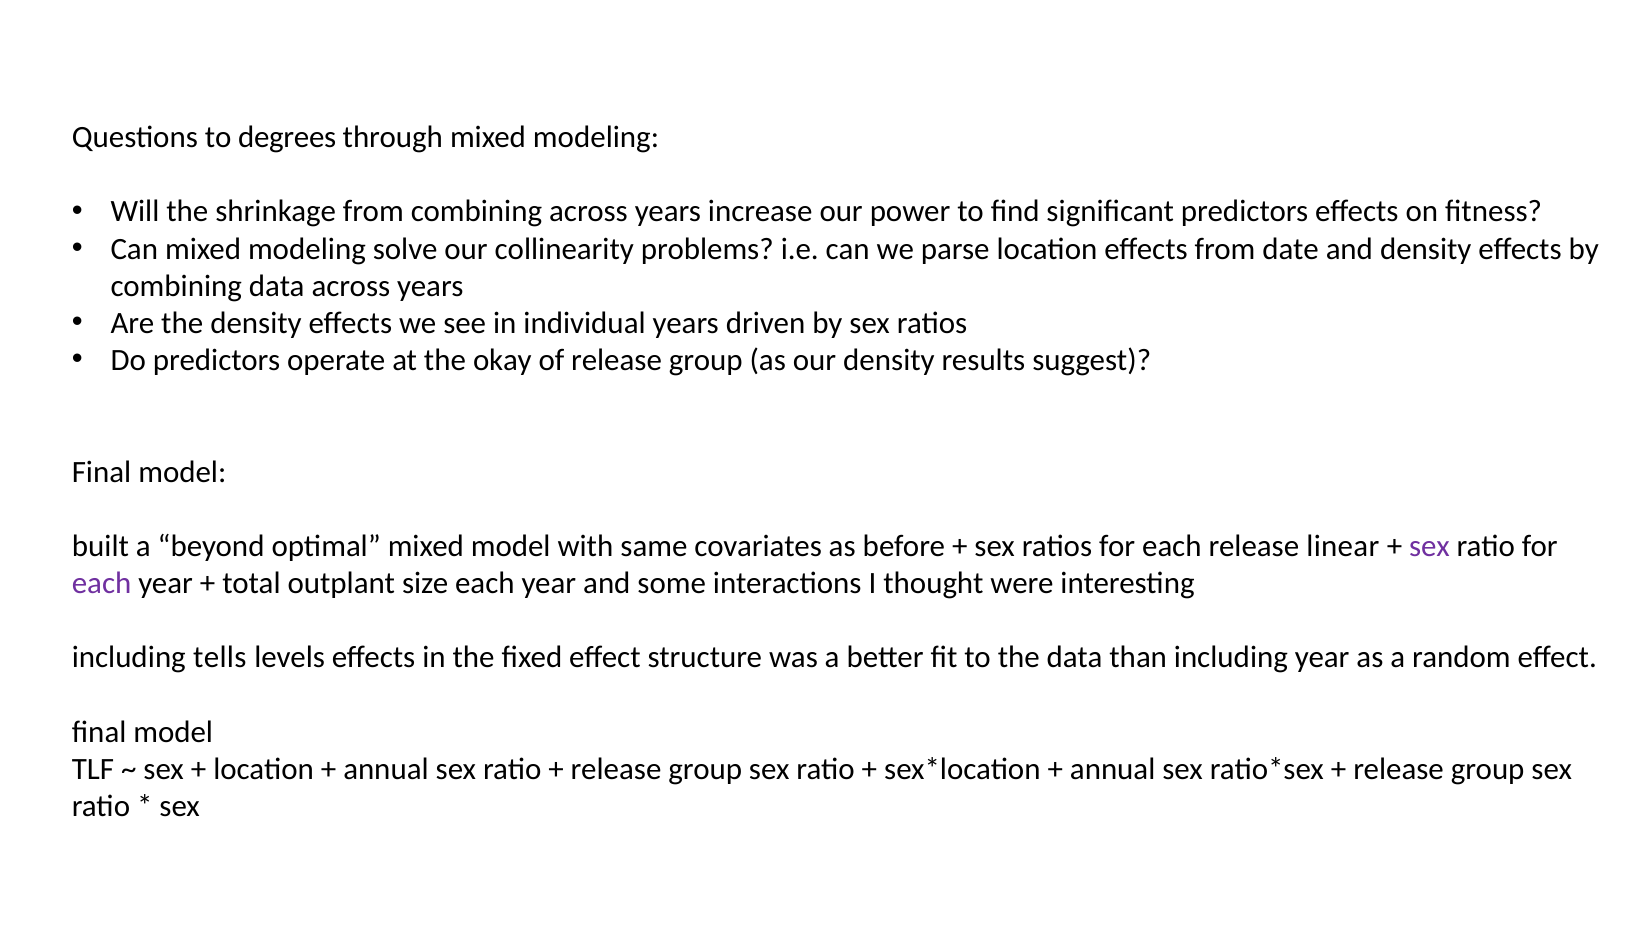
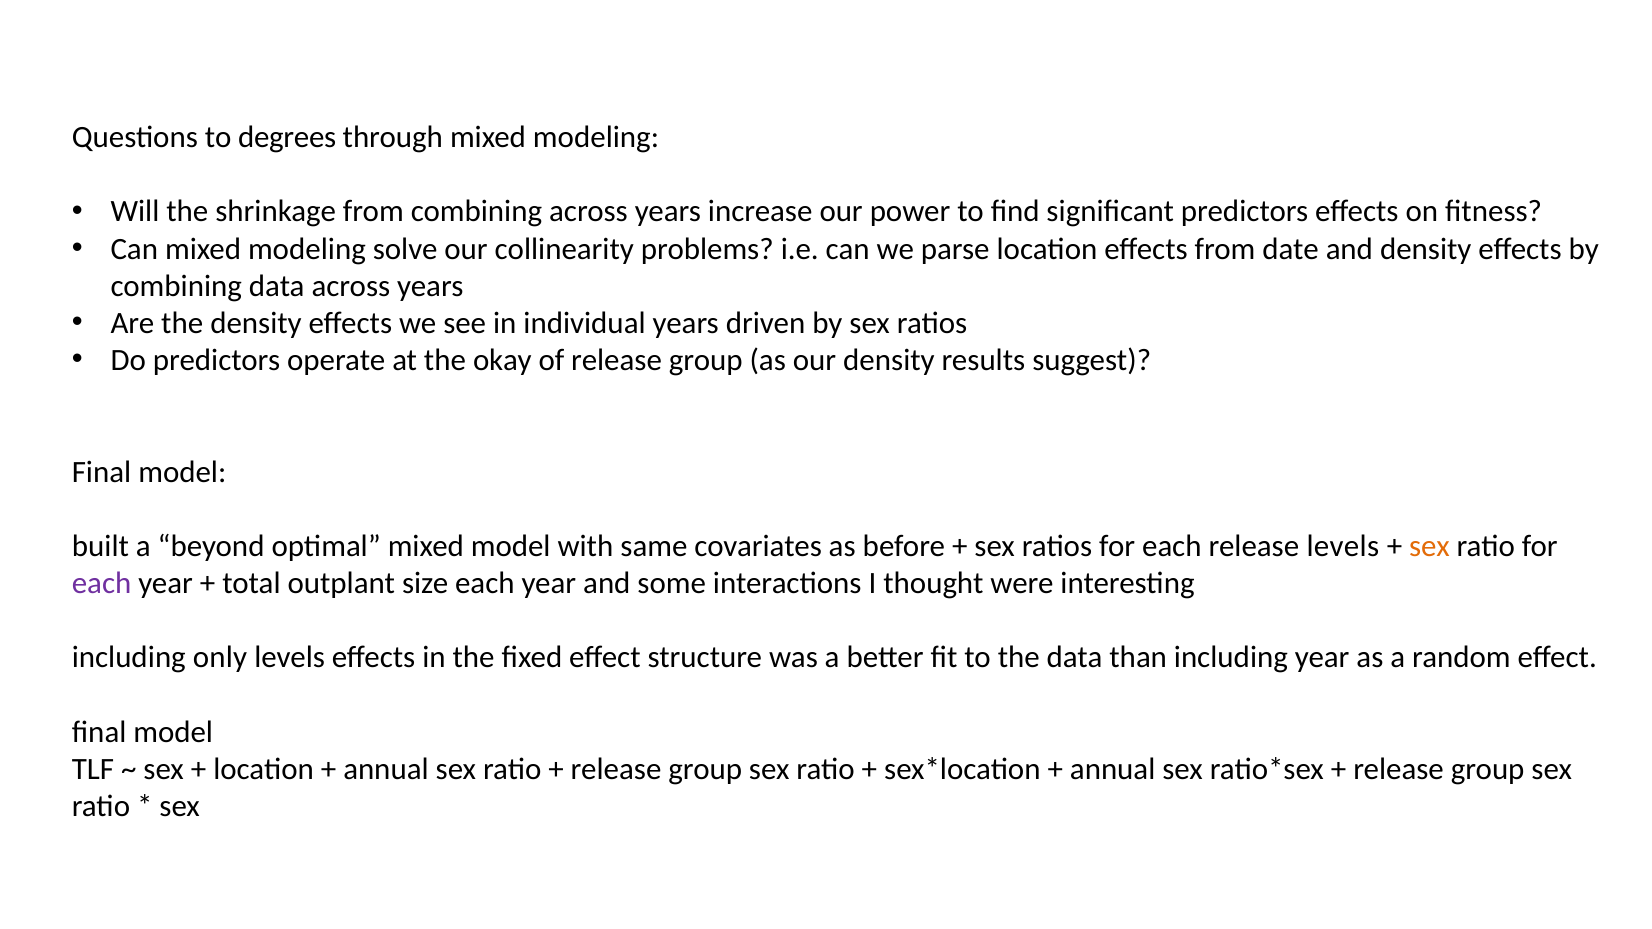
release linear: linear -> levels
sex at (1429, 546) colour: purple -> orange
tells: tells -> only
